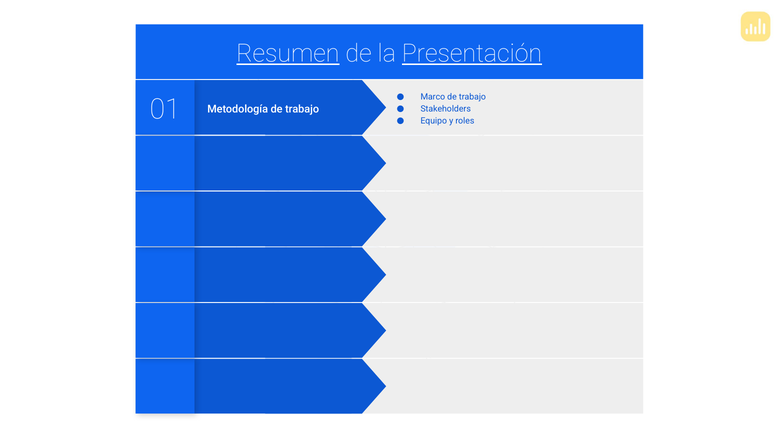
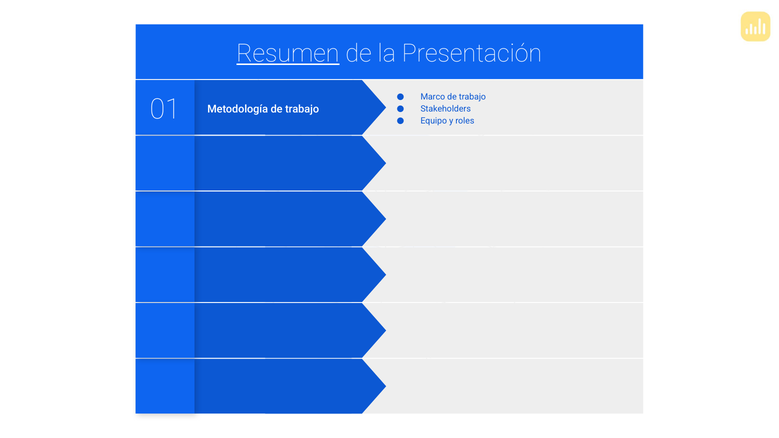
Presentación underline: present -> none
